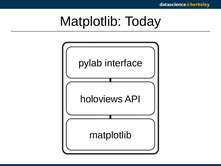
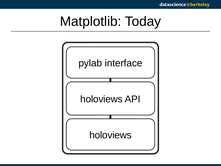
matplotlib at (110, 135): matplotlib -> holoviews
